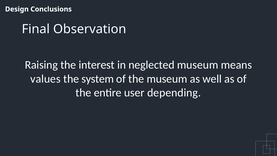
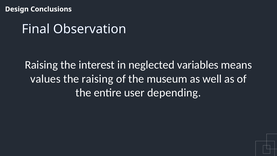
neglected museum: museum -> variables
the system: system -> raising
